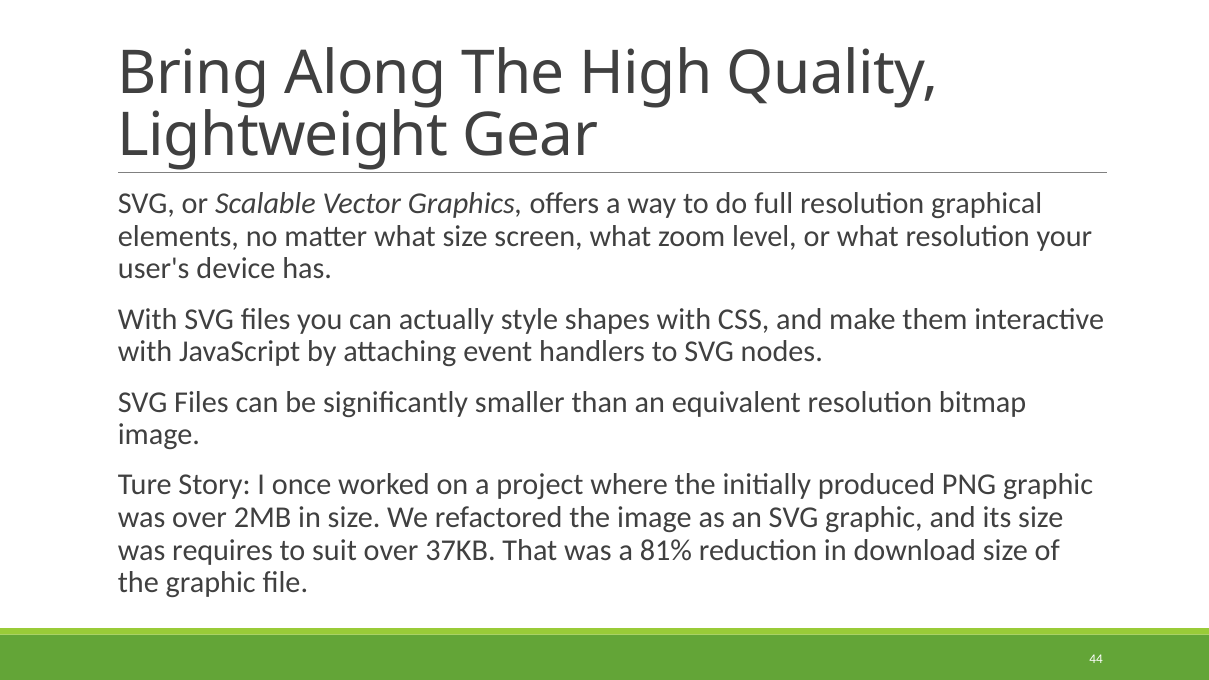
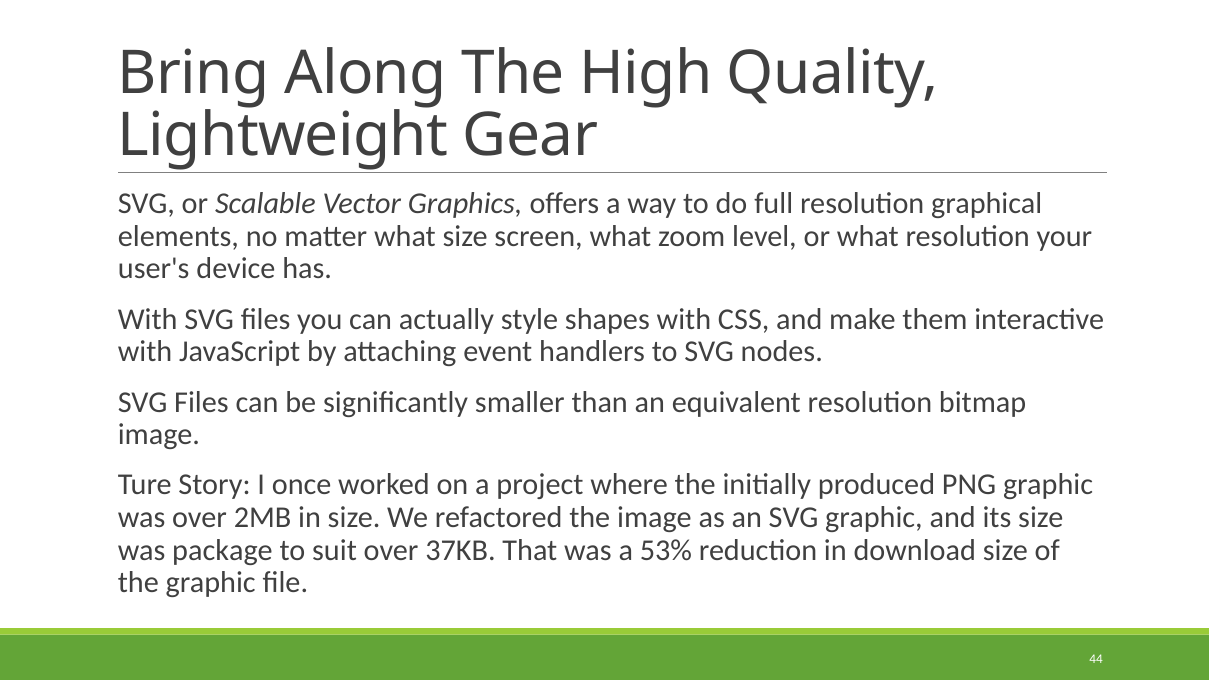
requires: requires -> package
81%: 81% -> 53%
